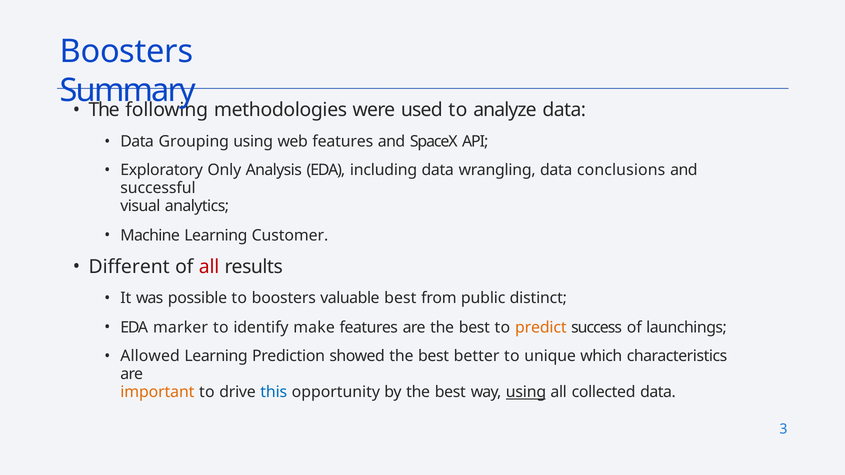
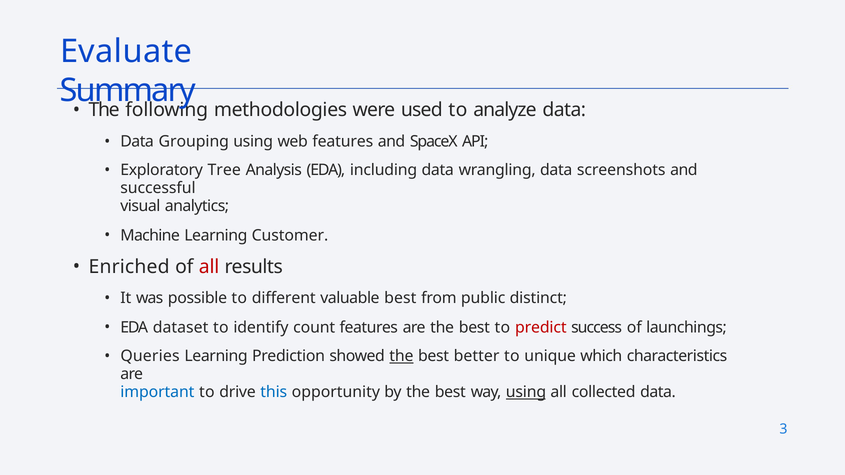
Boosters at (126, 52): Boosters -> Evaluate
Only: Only -> Tree
conclusions: conclusions -> screenshots
Different: Different -> Enriched
to boosters: boosters -> different
marker: marker -> dataset
make: make -> count
predict colour: orange -> red
Allowed: Allowed -> Queries
the at (401, 356) underline: none -> present
important colour: orange -> blue
